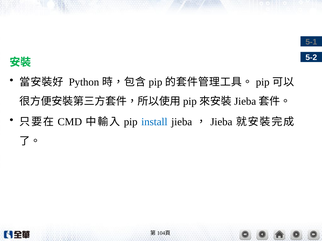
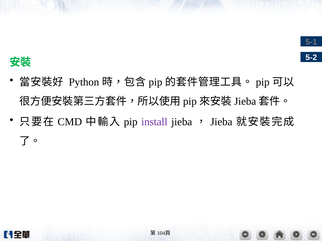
install colour: blue -> purple
